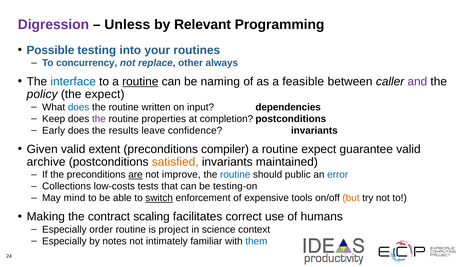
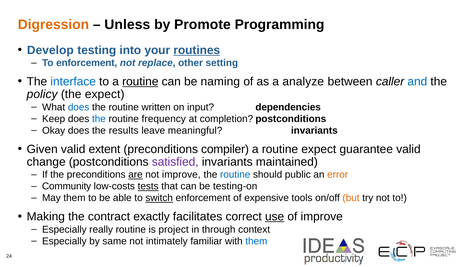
Digression colour: purple -> orange
Relevant: Relevant -> Promote
Possible: Possible -> Develop
routines underline: none -> present
To concurrency: concurrency -> enforcement
always: always -> setting
feasible: feasible -> analyze
and colour: purple -> blue
the at (99, 119) colour: purple -> blue
properties: properties -> frequency
Early: Early -> Okay
confidence: confidence -> meaningful
archive: archive -> change
satisfied colour: orange -> purple
error colour: blue -> orange
Collections: Collections -> Community
tests underline: none -> present
May mind: mind -> them
scaling: scaling -> exactly
use underline: none -> present
of humans: humans -> improve
order: order -> really
science: science -> through
notes: notes -> same
